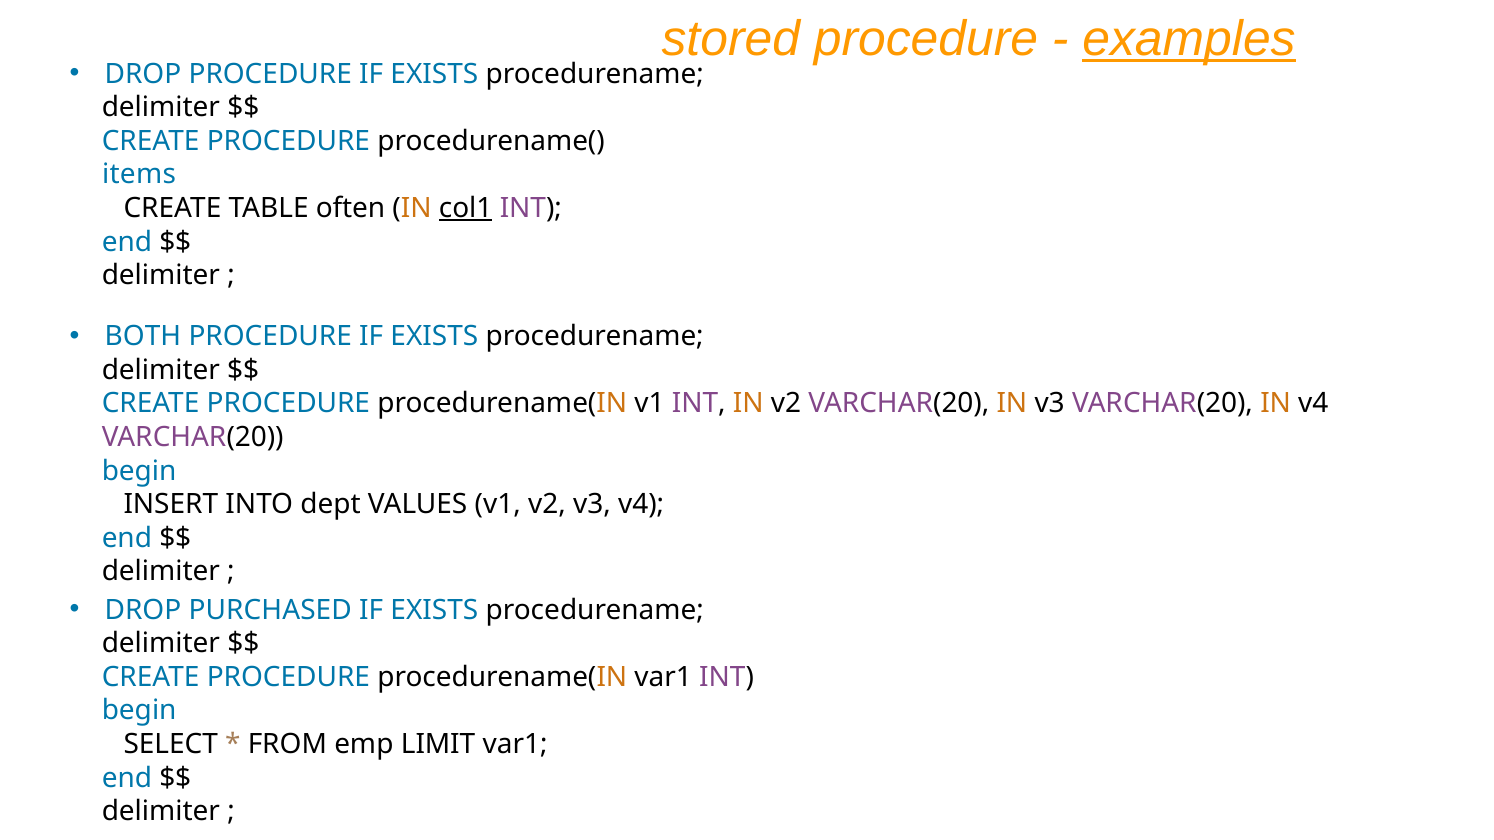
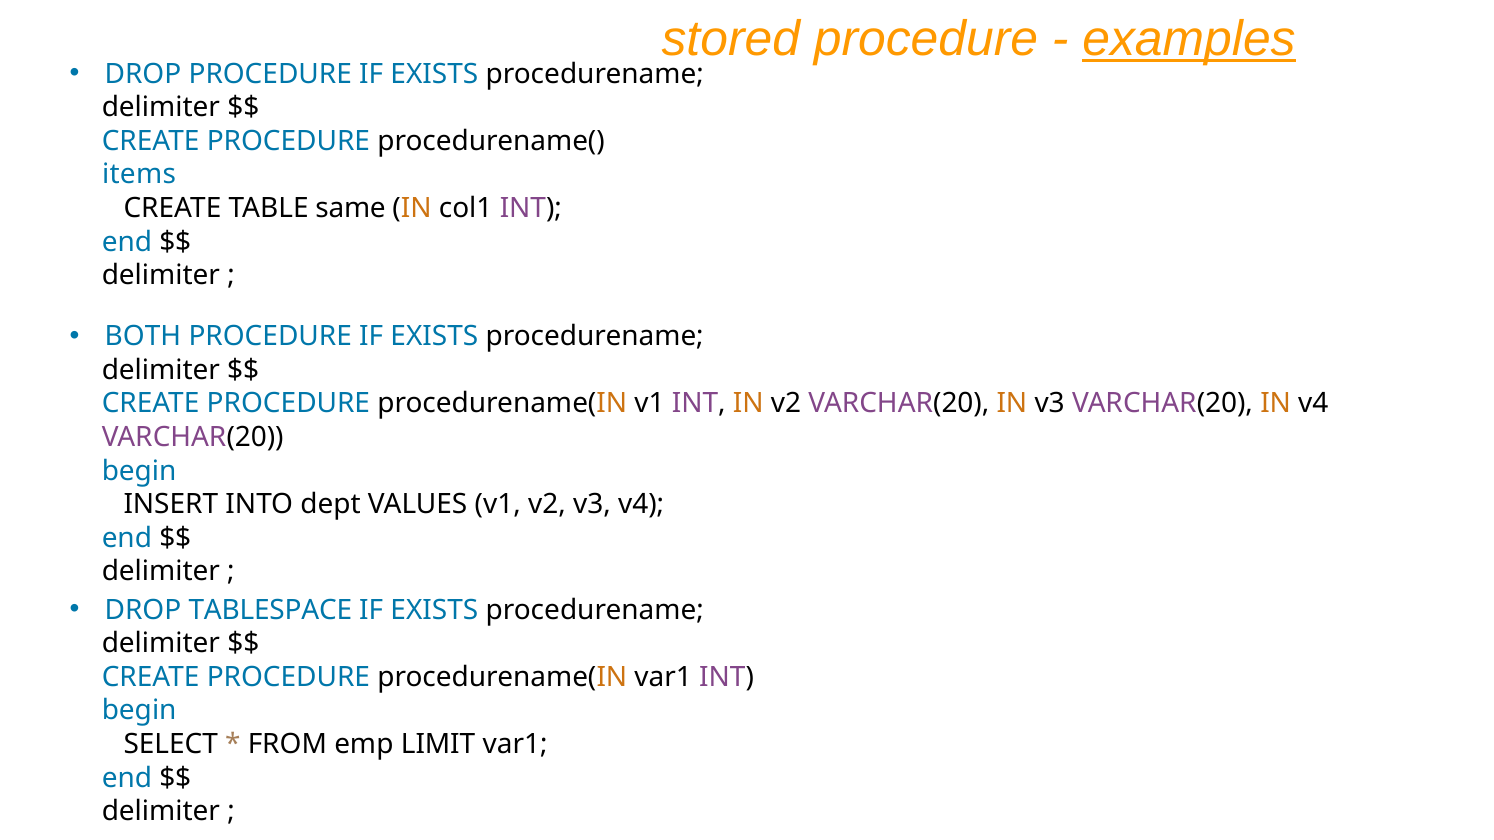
often: often -> same
col1 underline: present -> none
PURCHASED: PURCHASED -> TABLESPACE
